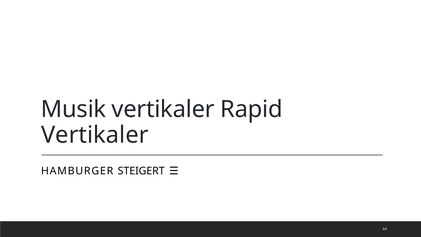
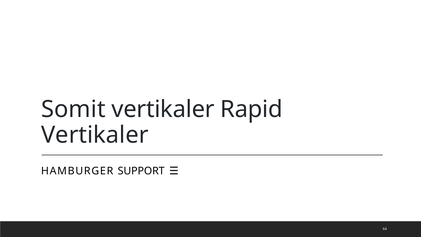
Musik: Musik -> Somit
STEIGERT: STEIGERT -> SUPPORT
